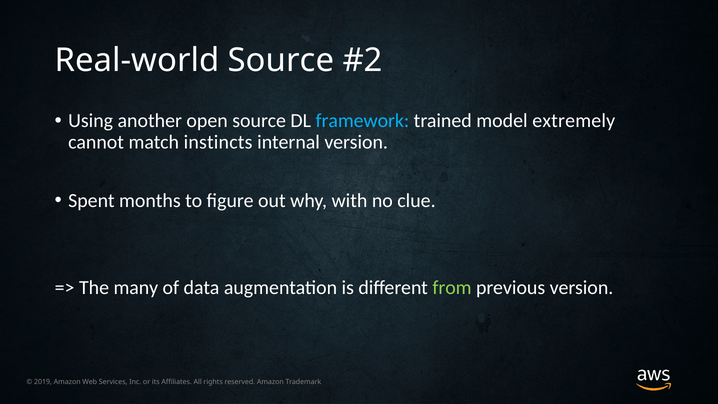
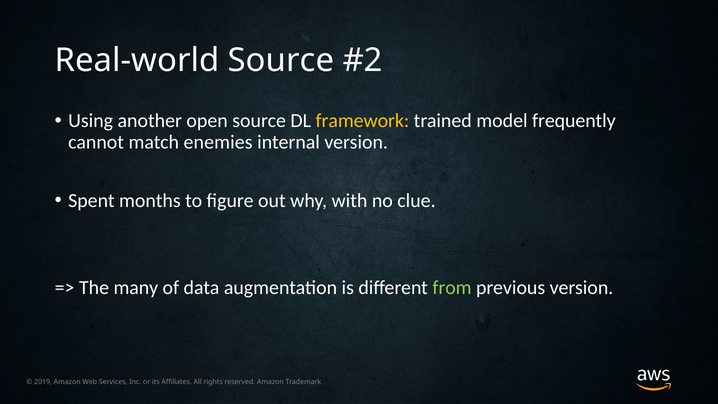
framework colour: light blue -> yellow
extremely: extremely -> frequently
instincts: instincts -> enemies
